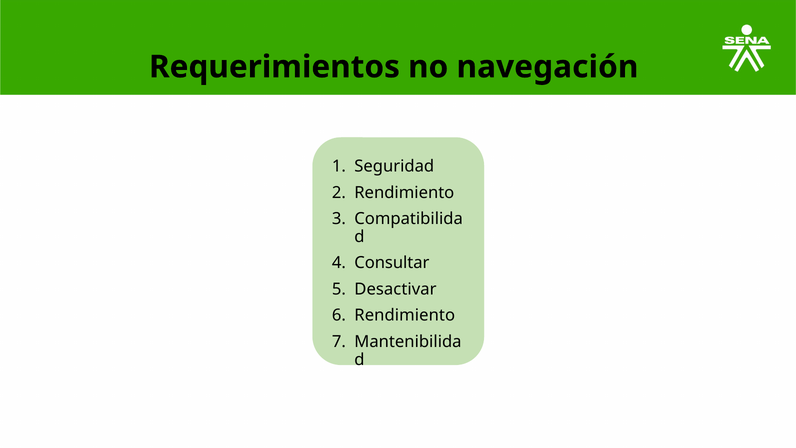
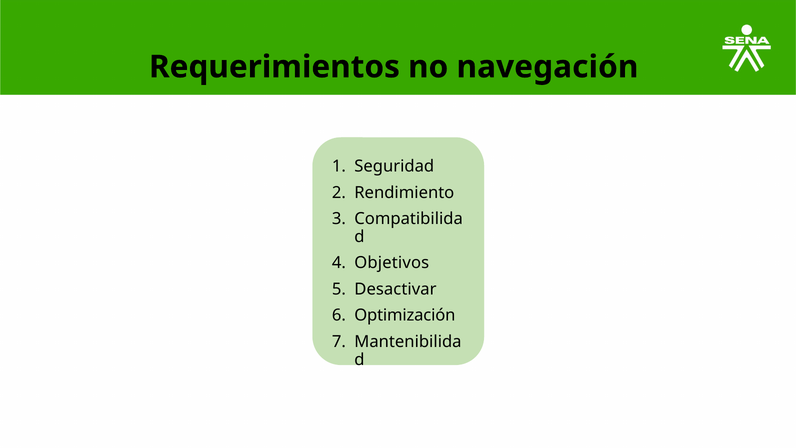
Consultar: Consultar -> Objetivos
Rendimiento at (405, 315): Rendimiento -> Optimización
